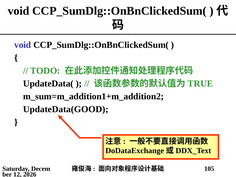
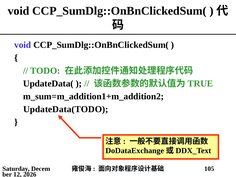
UpdateData(GOOD: UpdateData(GOOD -> UpdateData(TODO
